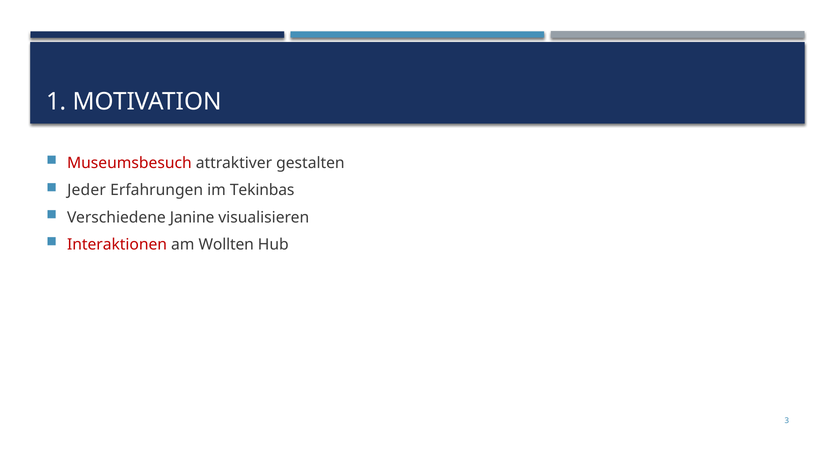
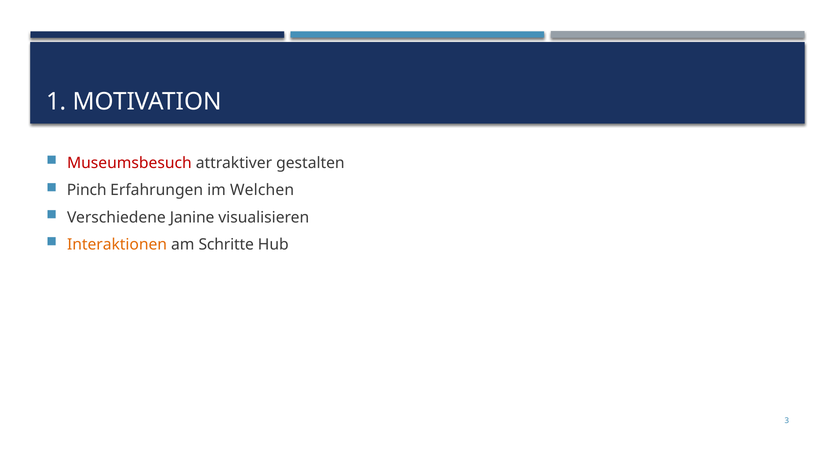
Jeder: Jeder -> Pinch
Tekinbas: Tekinbas -> Welchen
Interaktionen colour: red -> orange
Wollten: Wollten -> Schritte
